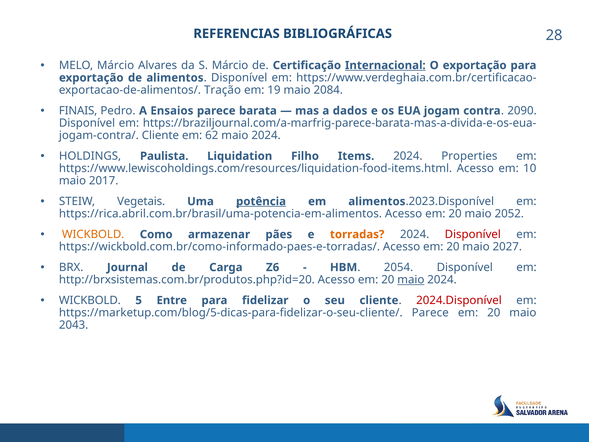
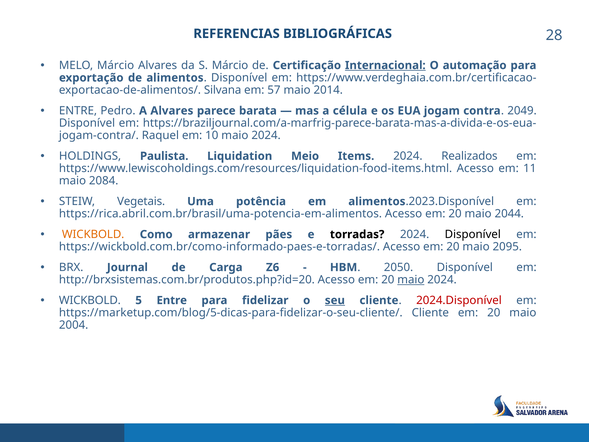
O exportação: exportação -> automação
Tração: Tração -> Silvana
19: 19 -> 57
2084: 2084 -> 2014
FINAIS at (78, 111): FINAIS -> ENTRE
A Ensaios: Ensaios -> Alvares
dados: dados -> célula
2090: 2090 -> 2049
Cliente at (160, 135): Cliente -> Raquel
62: 62 -> 10
Filho: Filho -> Meio
Properties: Properties -> Realizados
10: 10 -> 11
2017: 2017 -> 2084
potência underline: present -> none
2052: 2052 -> 2044
torradas colour: orange -> black
Disponível at (473, 234) colour: red -> black
2027: 2027 -> 2095
2054: 2054 -> 2050
seu underline: none -> present
https://marketup.com/blog/5-dicas-para-fidelizar-o-seu-cliente/ Parece: Parece -> Cliente
2043: 2043 -> 2004
